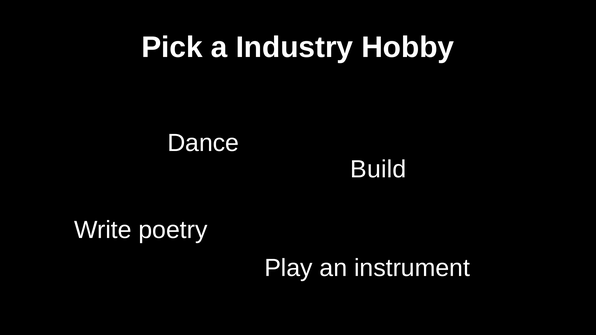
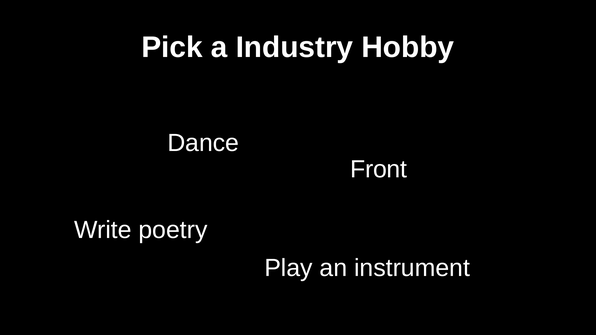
Build: Build -> Front
